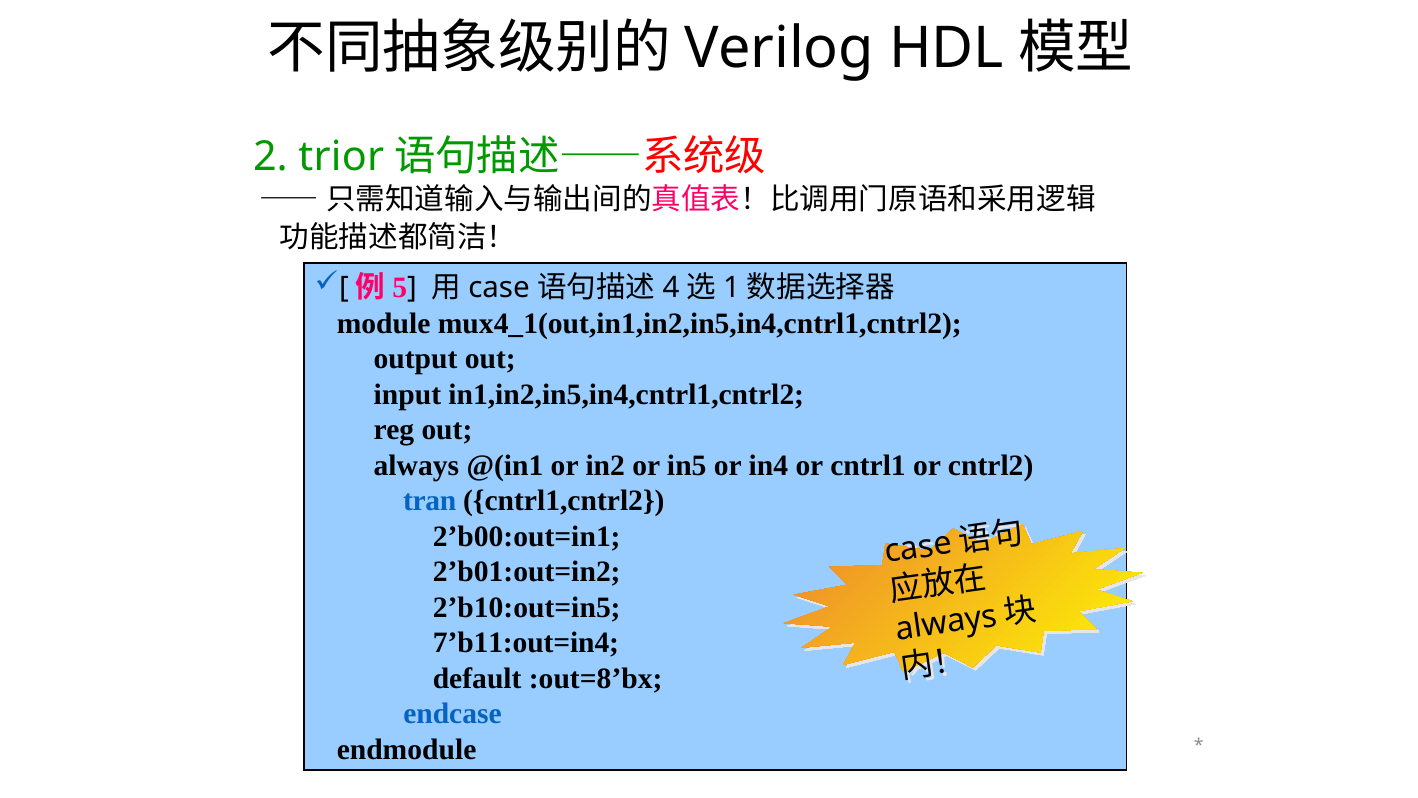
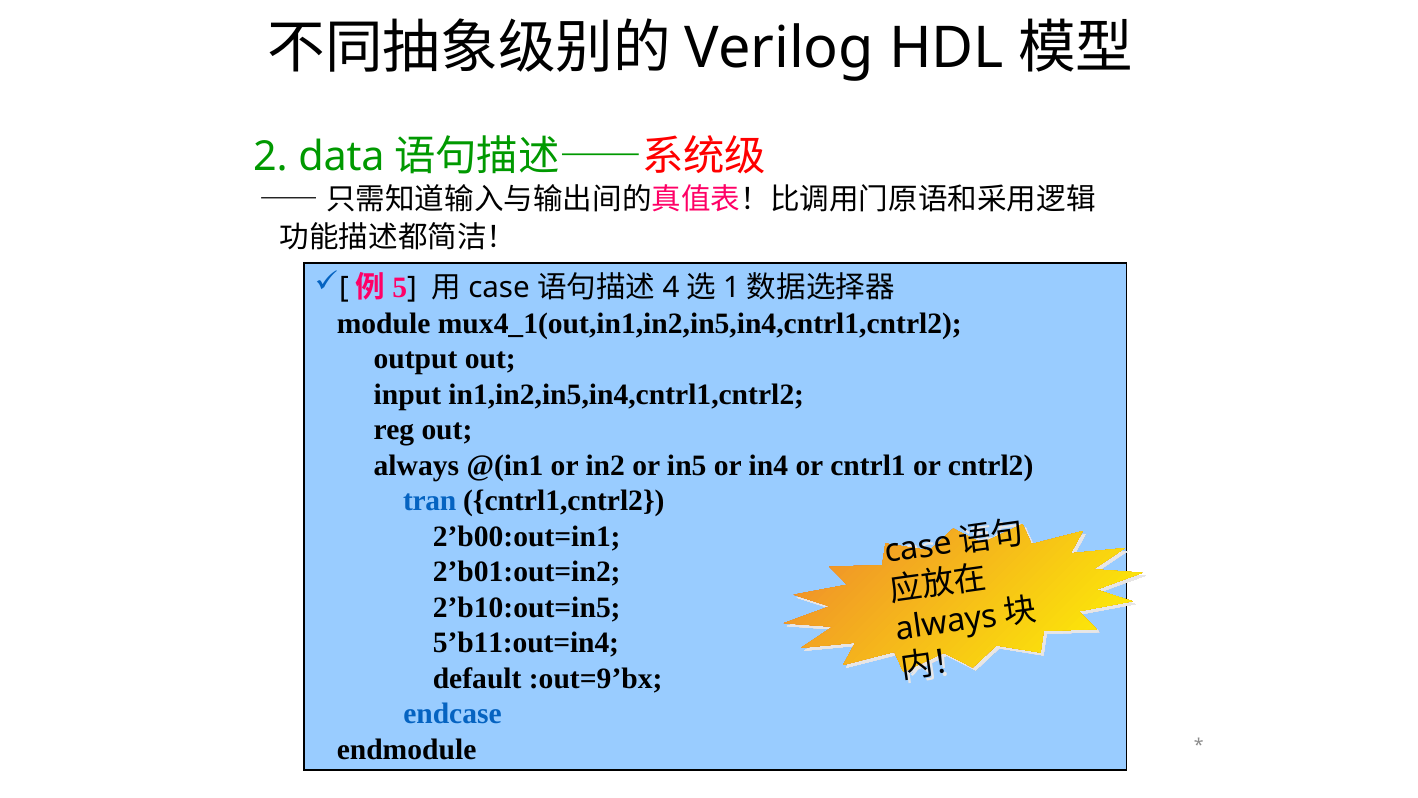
trior: trior -> data
7’b11:out=in4: 7’b11:out=in4 -> 5’b11:out=in4
:out=8’bx: :out=8’bx -> :out=9’bx
